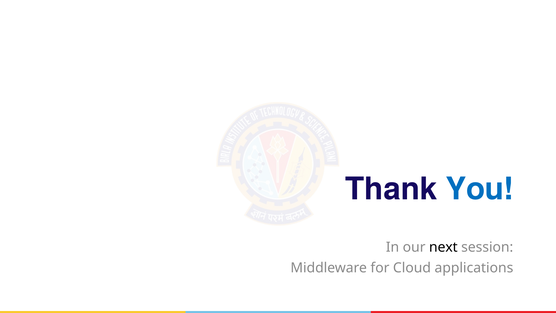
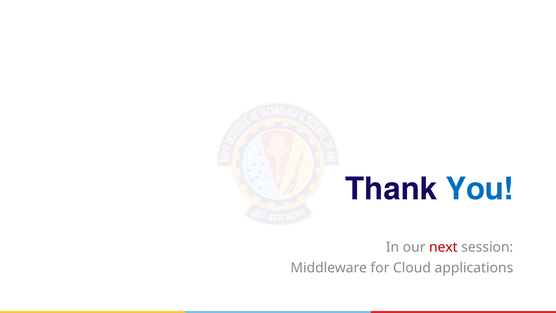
next colour: black -> red
